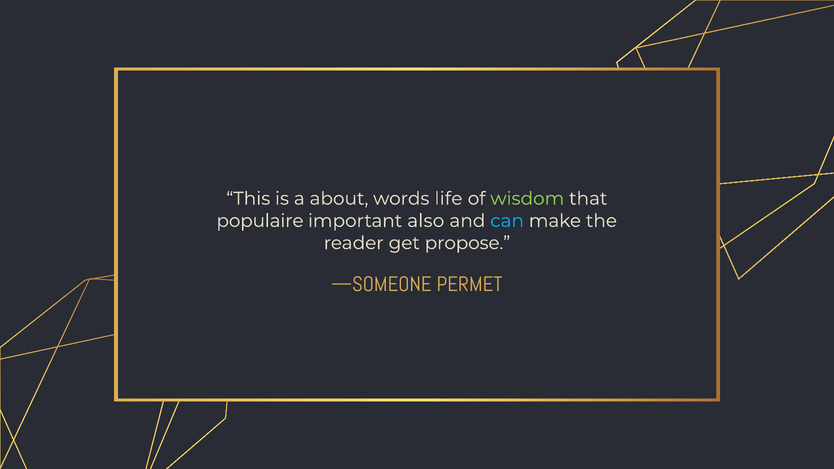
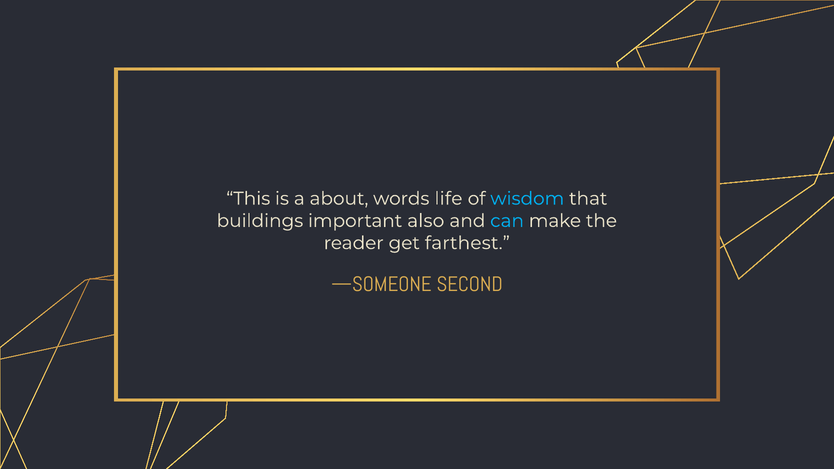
wisdom colour: light green -> light blue
populaire: populaire -> buildings
propose: propose -> farthest
PERMET: PERMET -> SECOND
